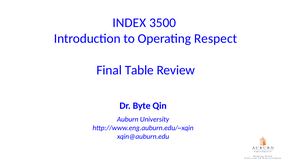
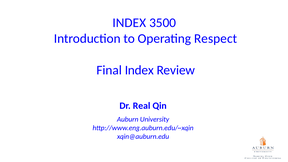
Final Table: Table -> Index
Byte: Byte -> Real
